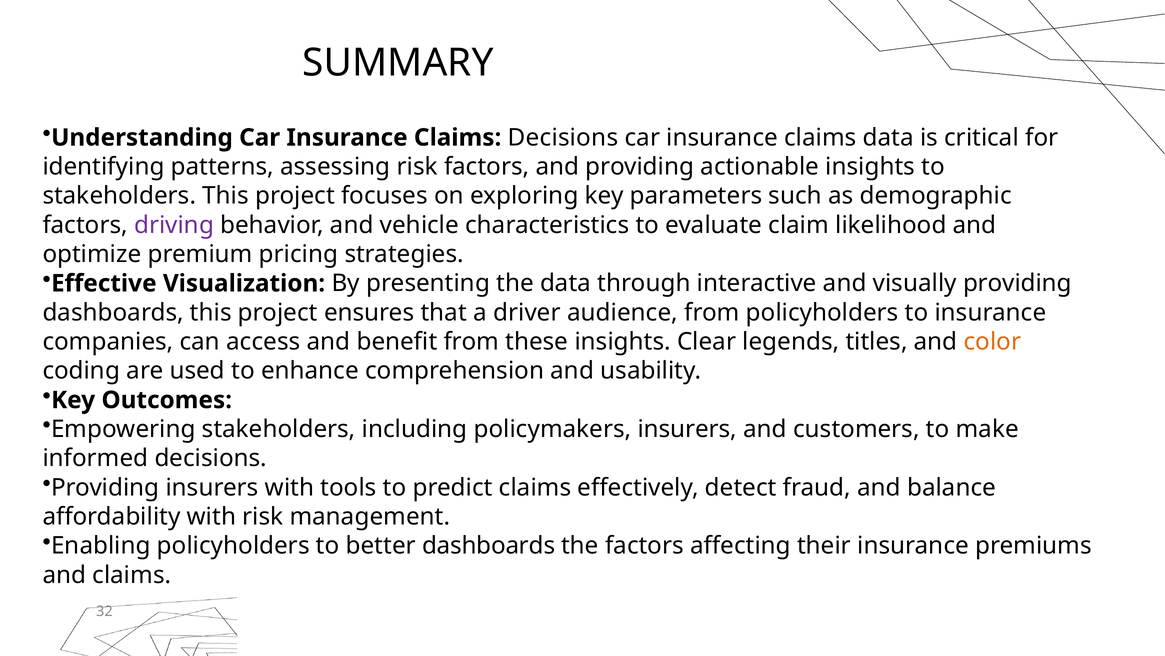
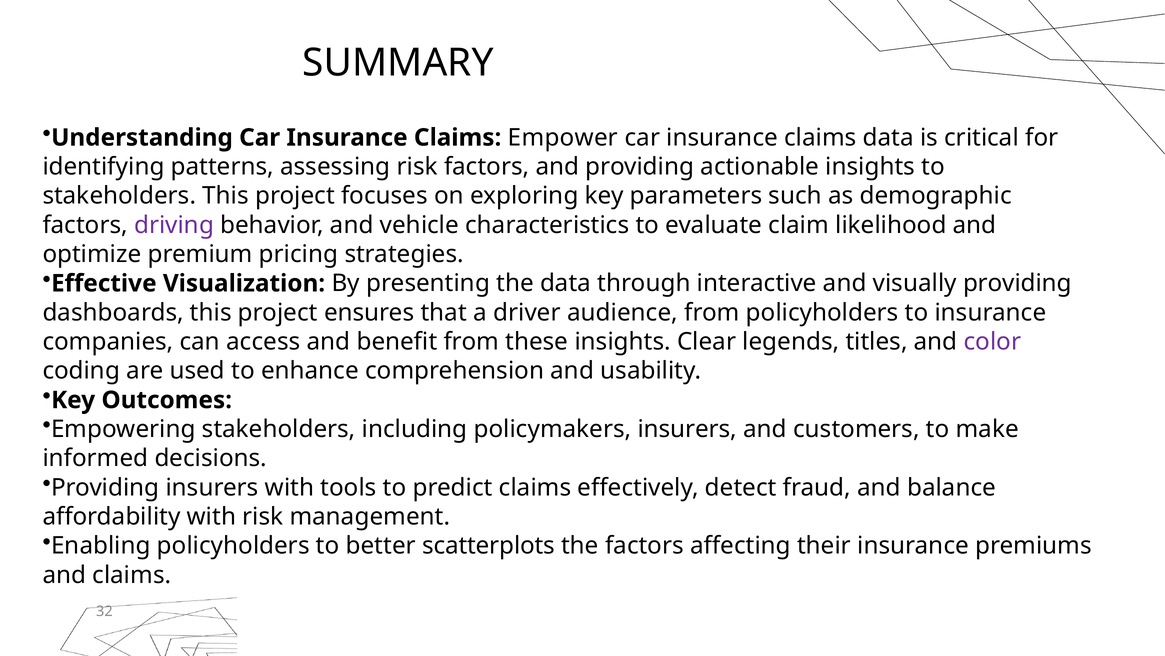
Claims Decisions: Decisions -> Empower
color colour: orange -> purple
better dashboards: dashboards -> scatterplots
